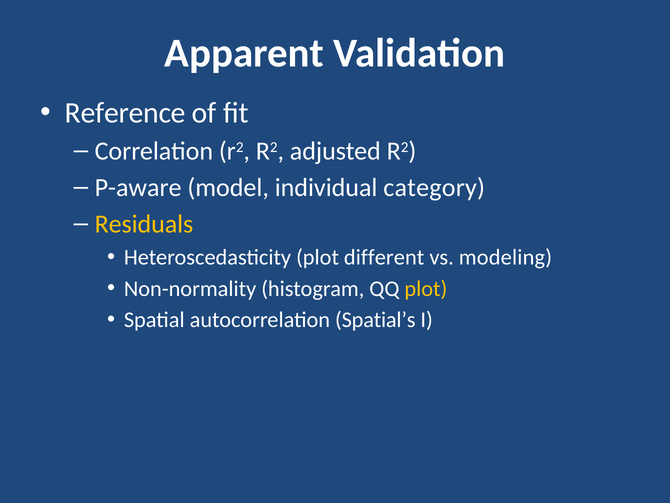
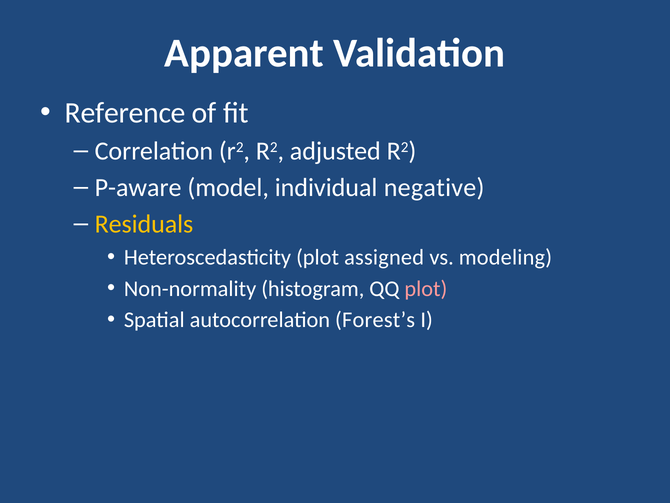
category: category -> negative
different: different -> assigned
plot at (426, 288) colour: yellow -> pink
Spatial’s: Spatial’s -> Forest’s
